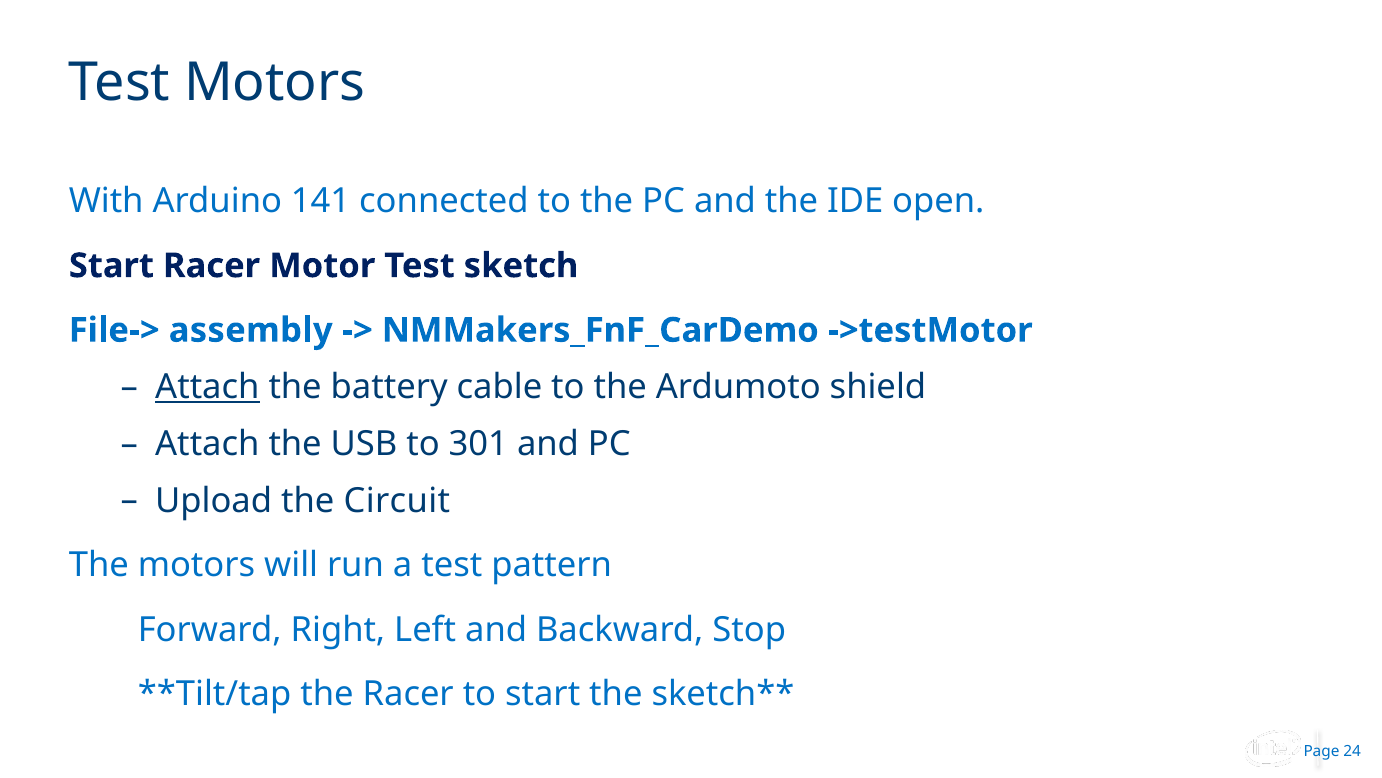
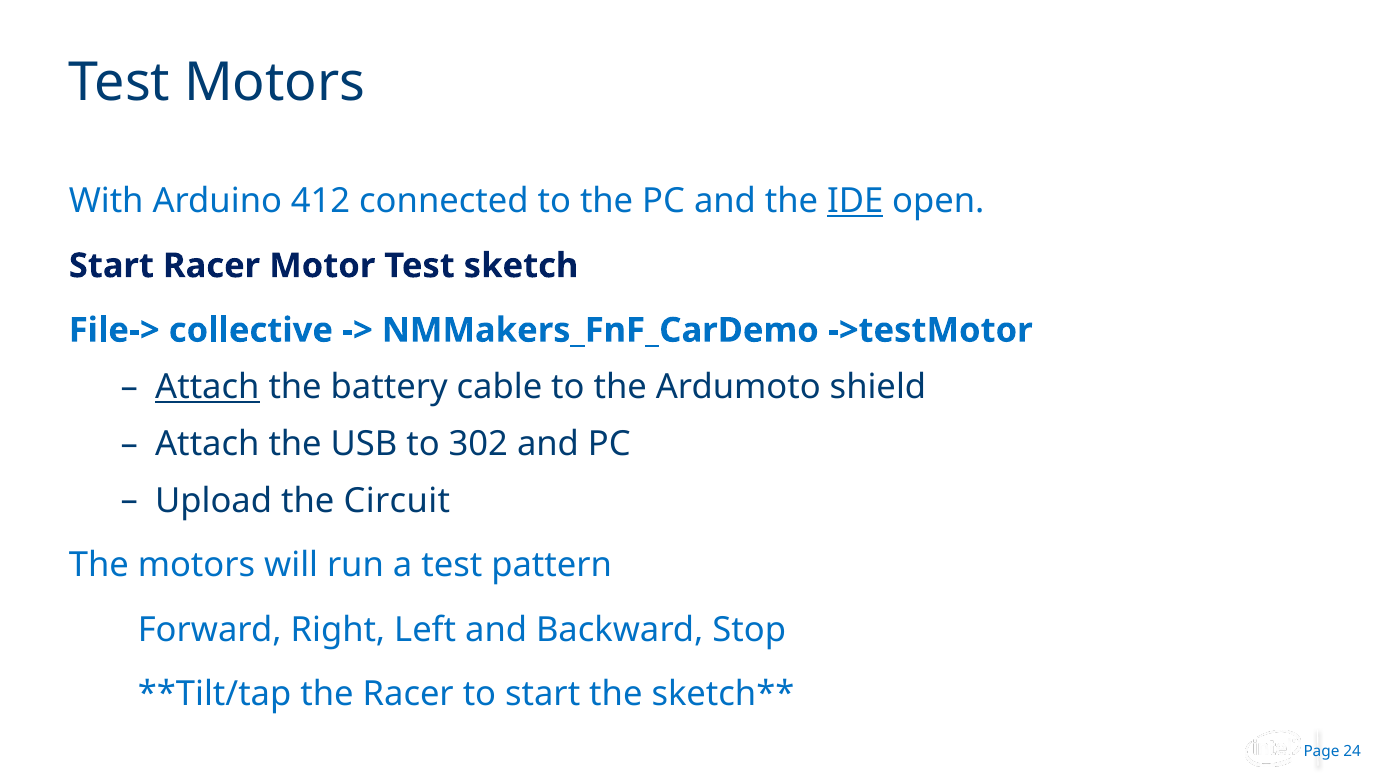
141: 141 -> 412
IDE underline: none -> present
assembly: assembly -> collective
301: 301 -> 302
